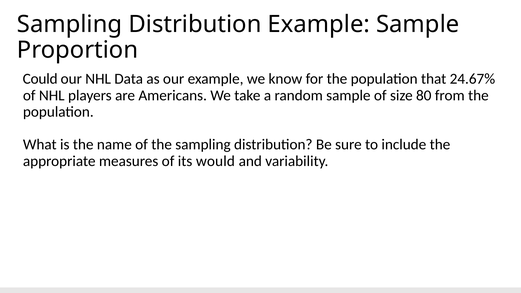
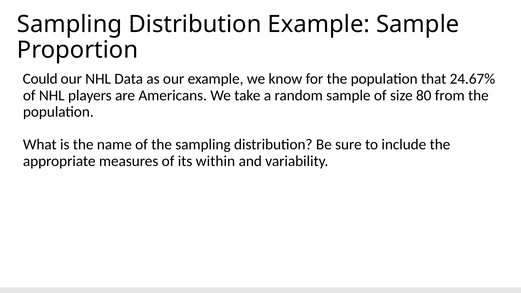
would: would -> within
